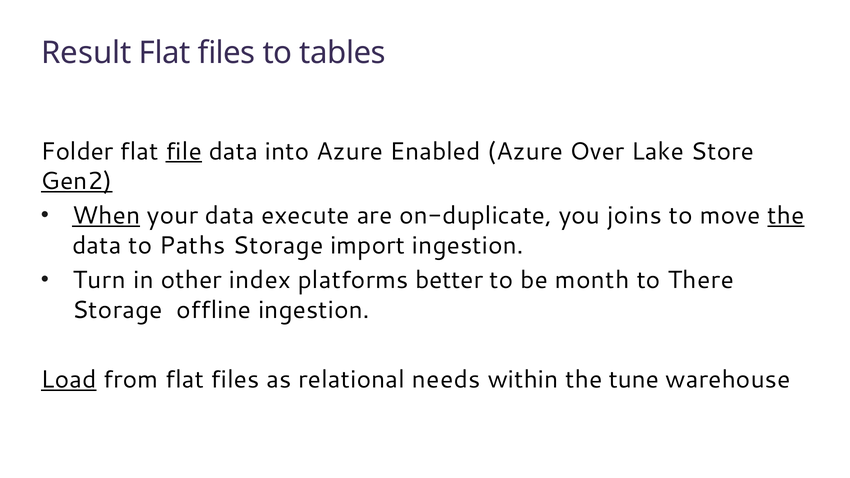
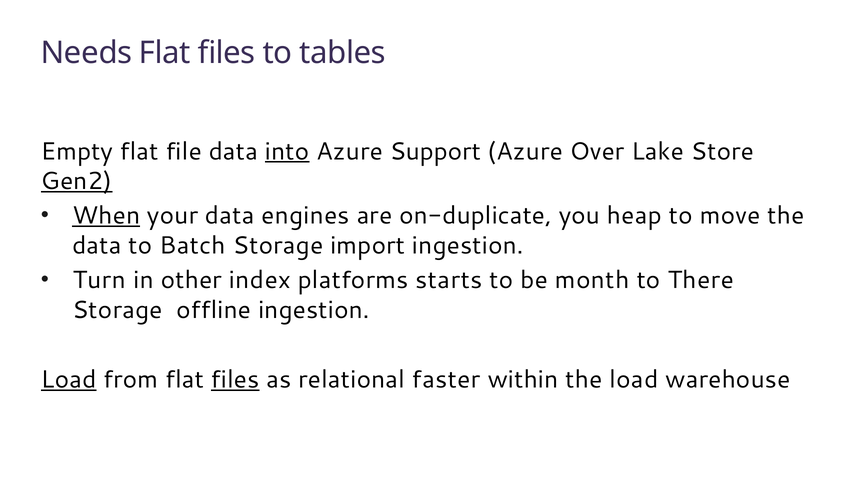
Result: Result -> Needs
Folder: Folder -> Empty
file underline: present -> none
into underline: none -> present
Enabled: Enabled -> Support
execute: execute -> engines
joins: joins -> heap
the at (786, 216) underline: present -> none
Paths: Paths -> Batch
better: better -> starts
files at (235, 380) underline: none -> present
needs: needs -> faster
the tune: tune -> load
